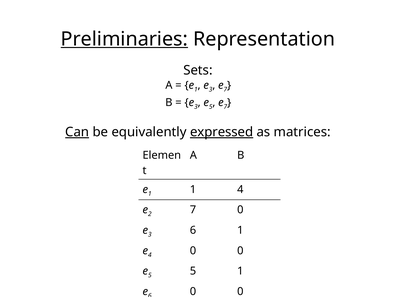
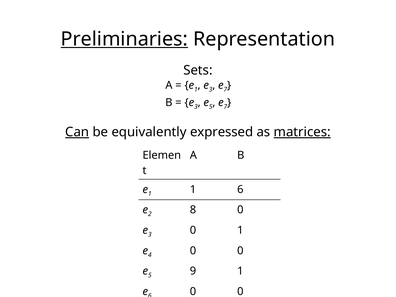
expressed underline: present -> none
matrices underline: none -> present
1 4: 4 -> 6
7 at (193, 210): 7 -> 8
6 at (193, 230): 6 -> 0
5 at (193, 271): 5 -> 9
